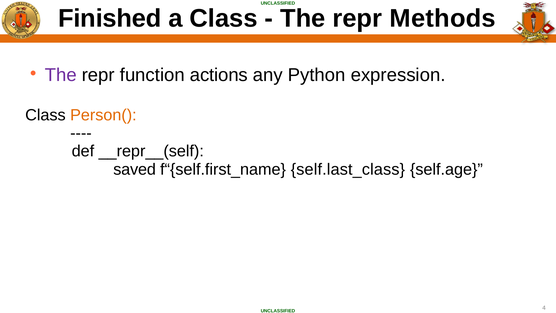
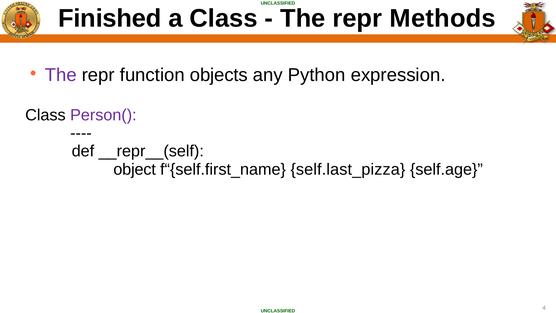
actions: actions -> objects
Person( colour: orange -> purple
saved: saved -> object
self.last_class: self.last_class -> self.last_pizza
